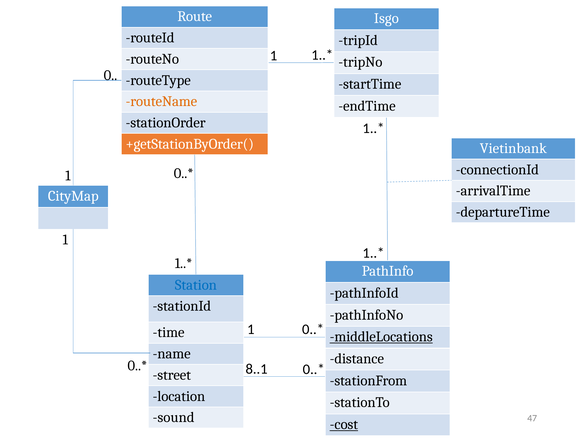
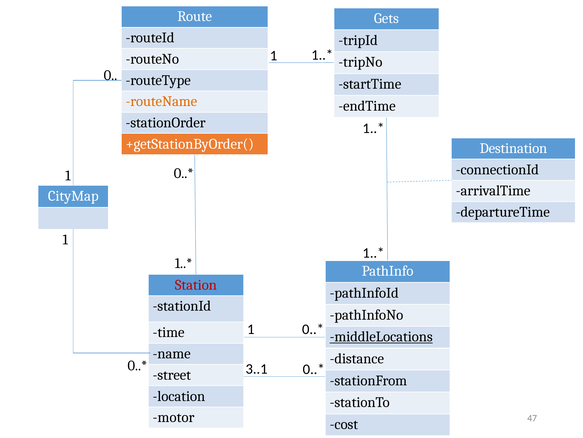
Isgo: Isgo -> Gets
Vietinbank: Vietinbank -> Destination
Station colour: blue -> red
8..1: 8..1 -> 3..1
sound: sound -> motor
cost underline: present -> none
